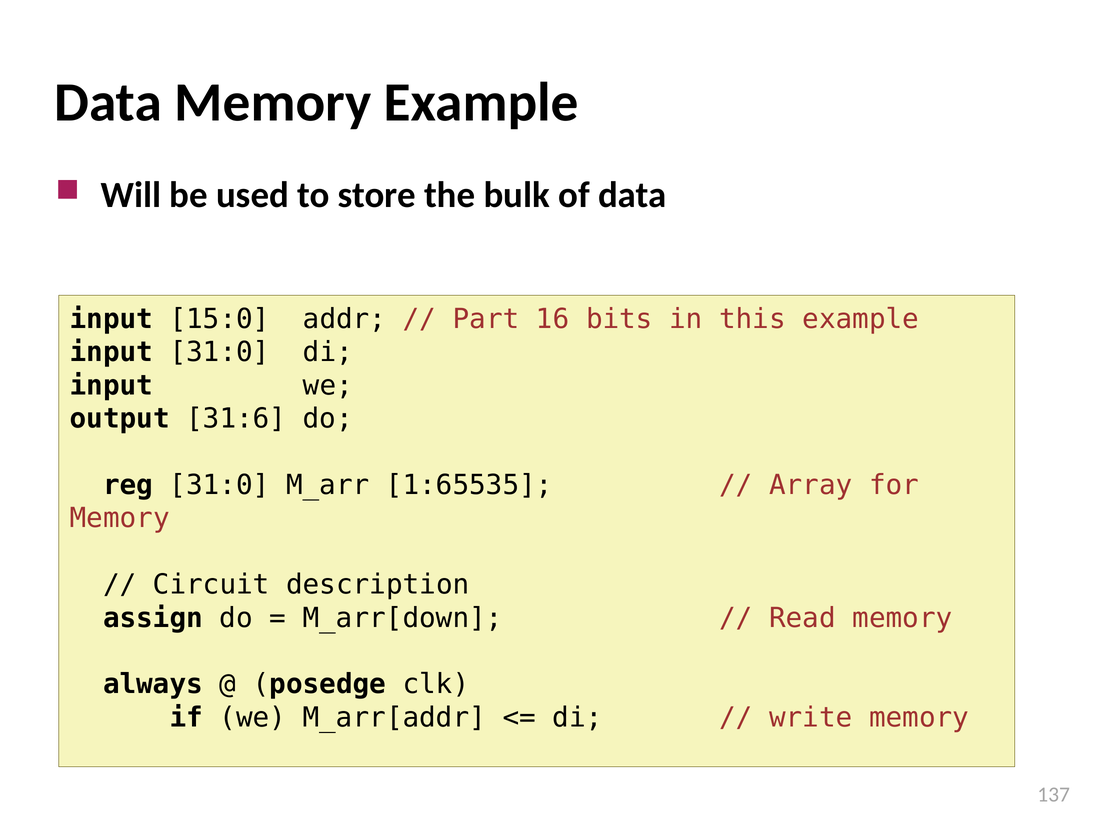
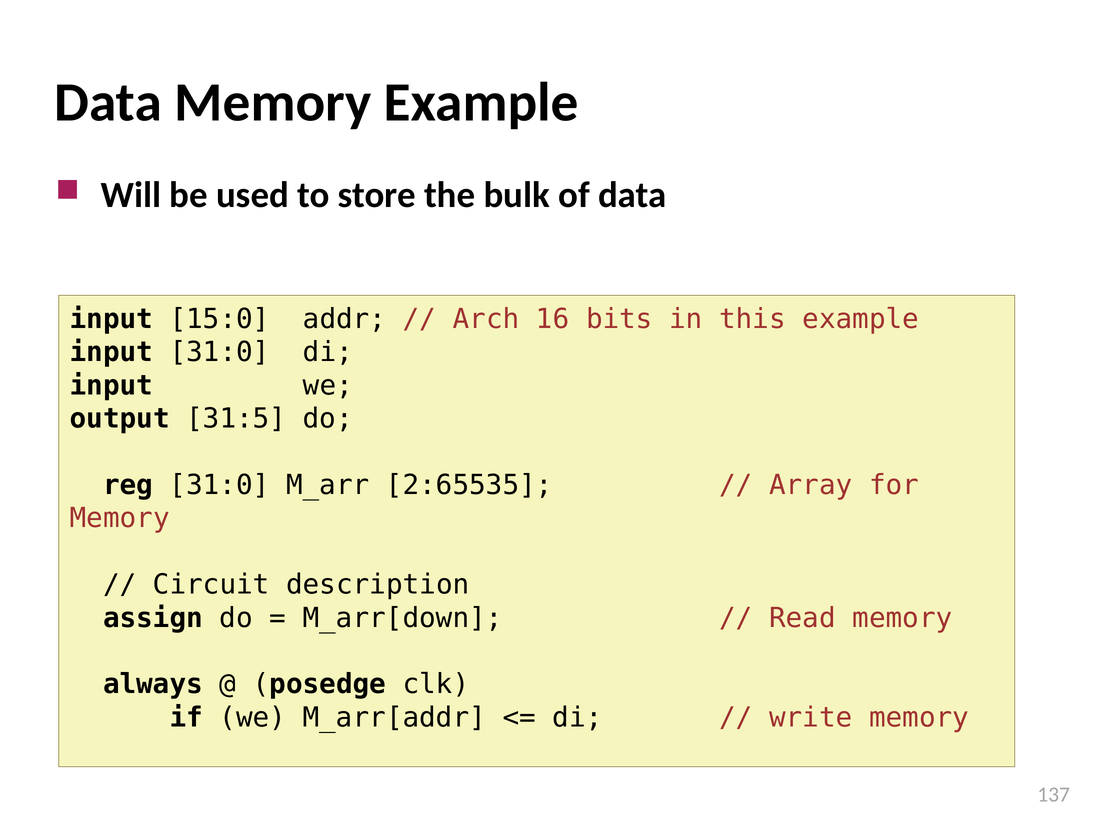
Part: Part -> Arch
31:6: 31:6 -> 31:5
1:65535: 1:65535 -> 2:65535
